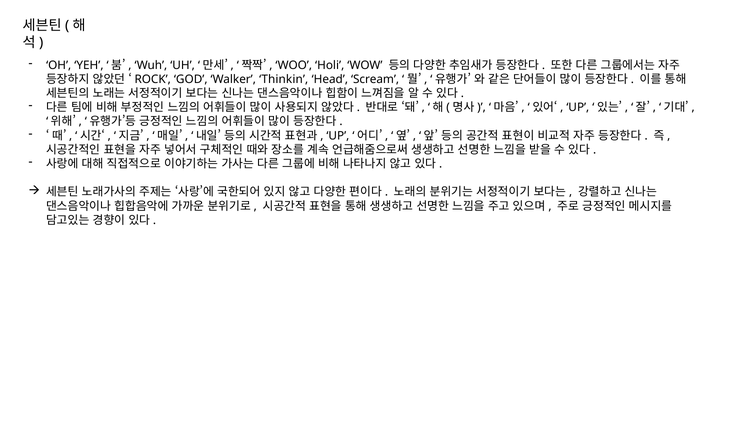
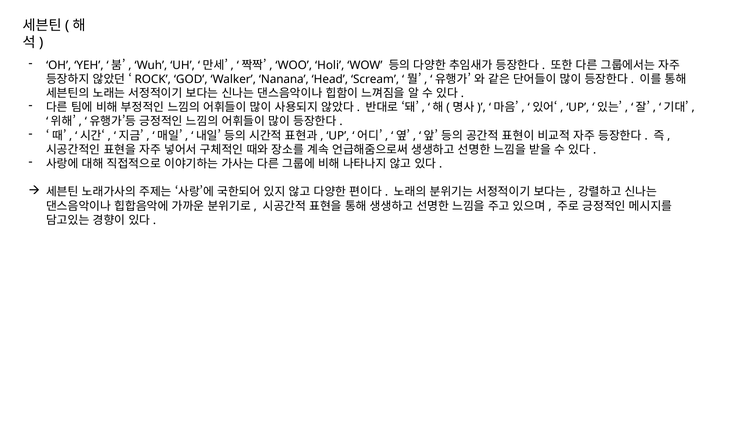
Thinkin: Thinkin -> Nanana
